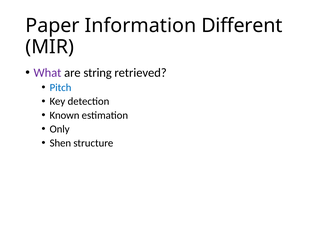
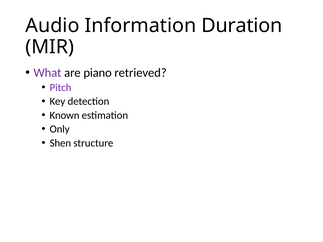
Paper: Paper -> Audio
Different: Different -> Duration
string: string -> piano
Pitch colour: blue -> purple
